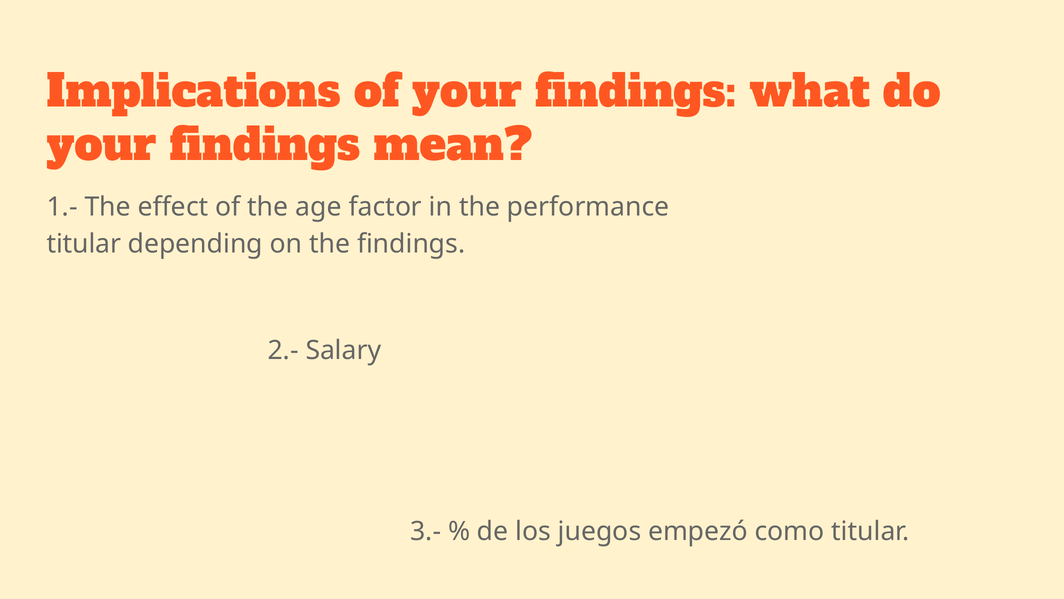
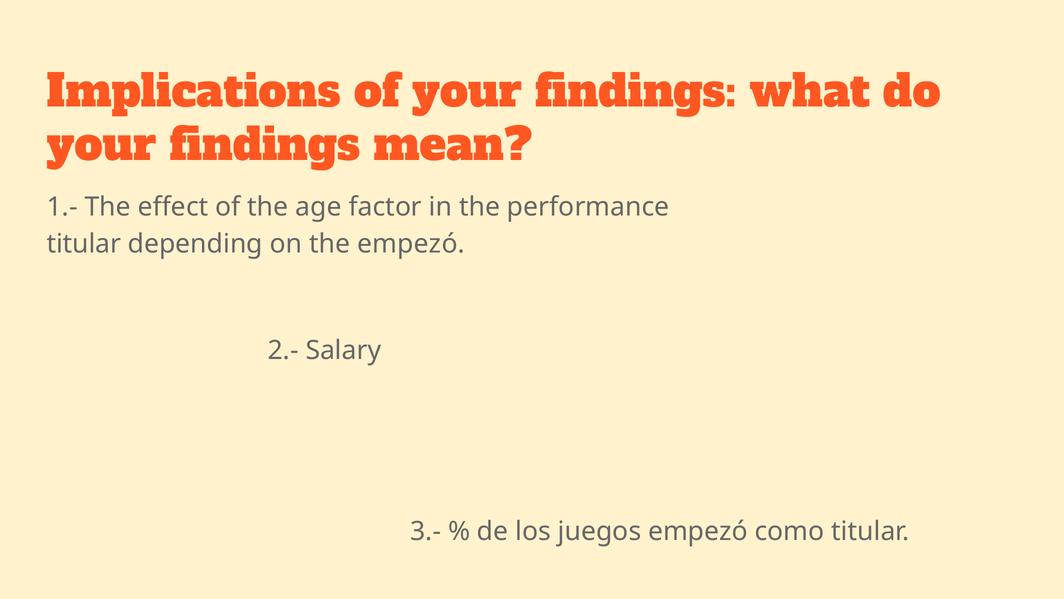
the findings: findings -> empezó
